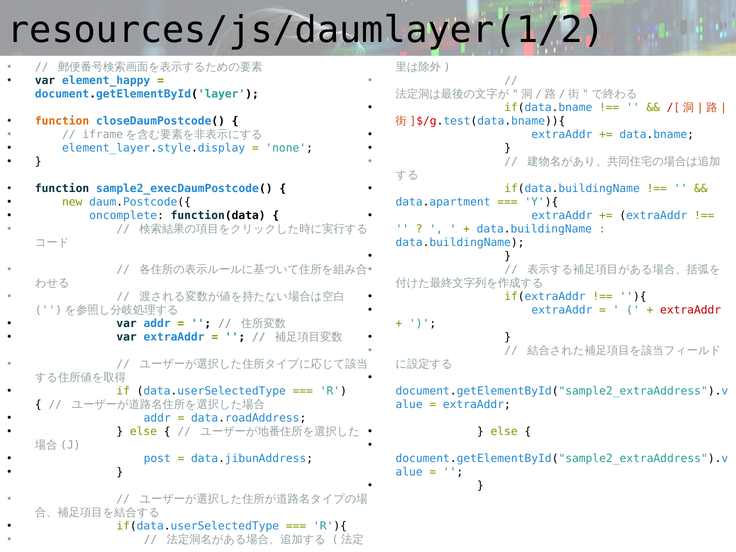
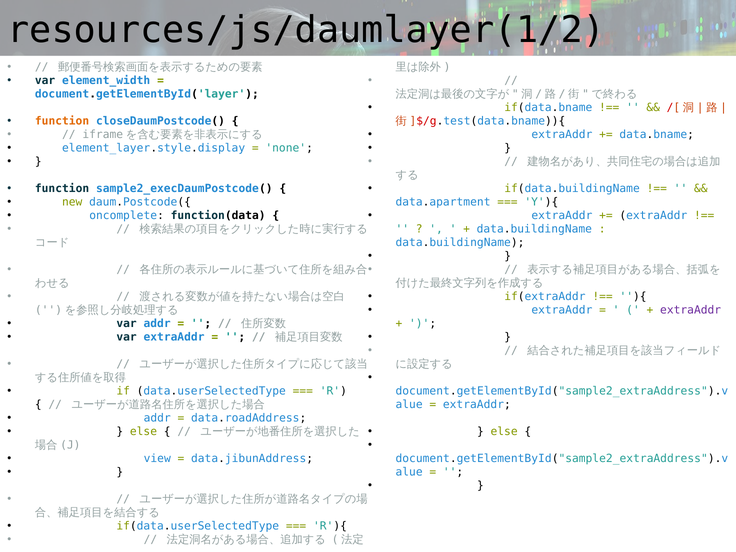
element_happy: element_happy -> element_width
extraAddr at (691, 310) colour: red -> purple
post: post -> view
